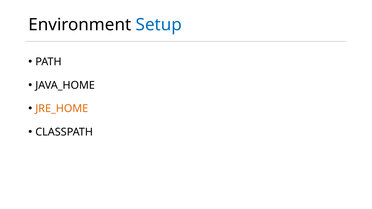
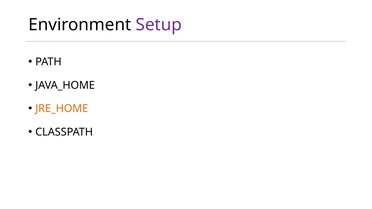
Setup colour: blue -> purple
